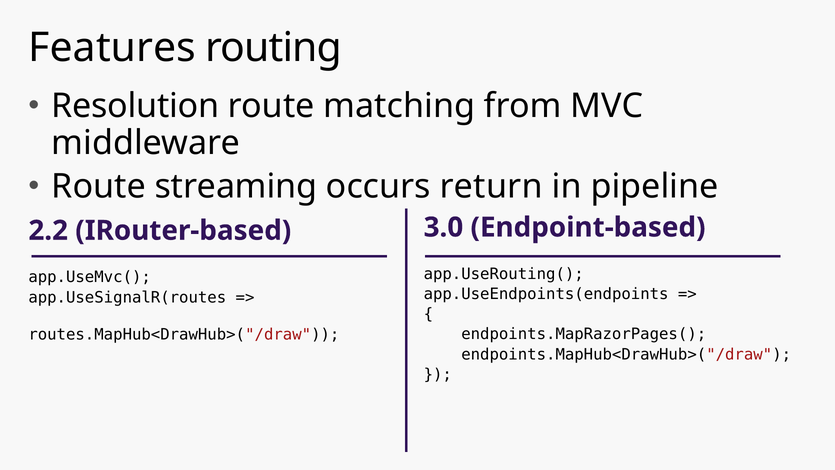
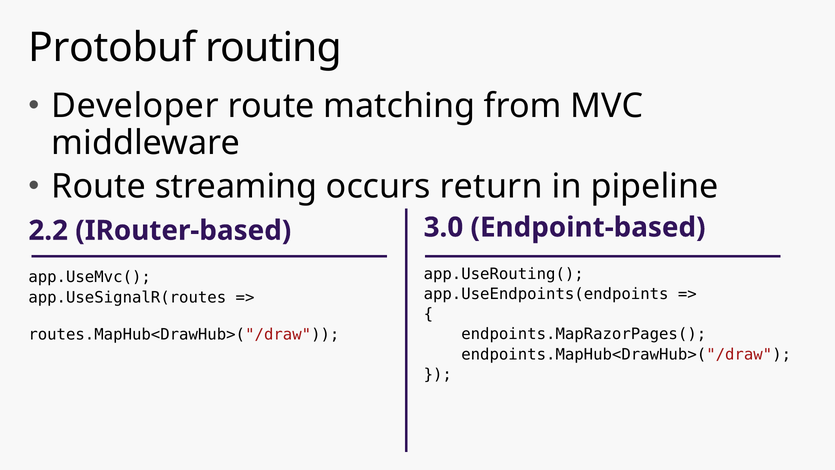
Features: Features -> Protobuf
Resolution: Resolution -> Developer
